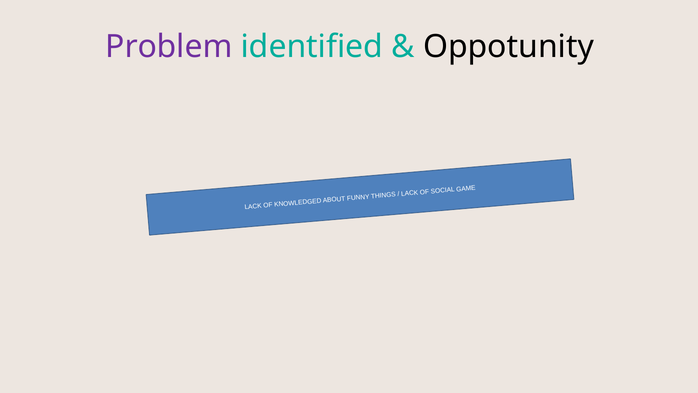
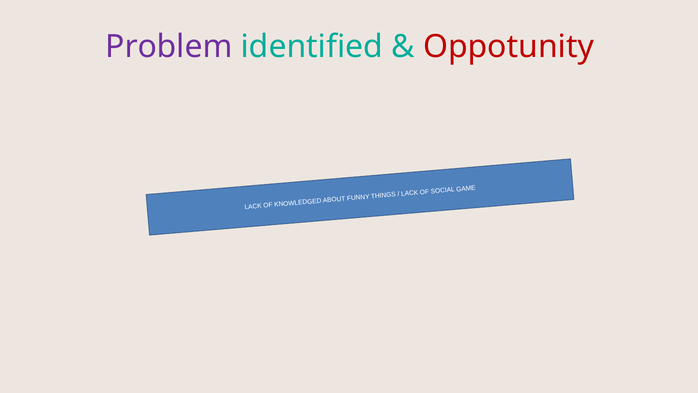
Oppotunity colour: black -> red
